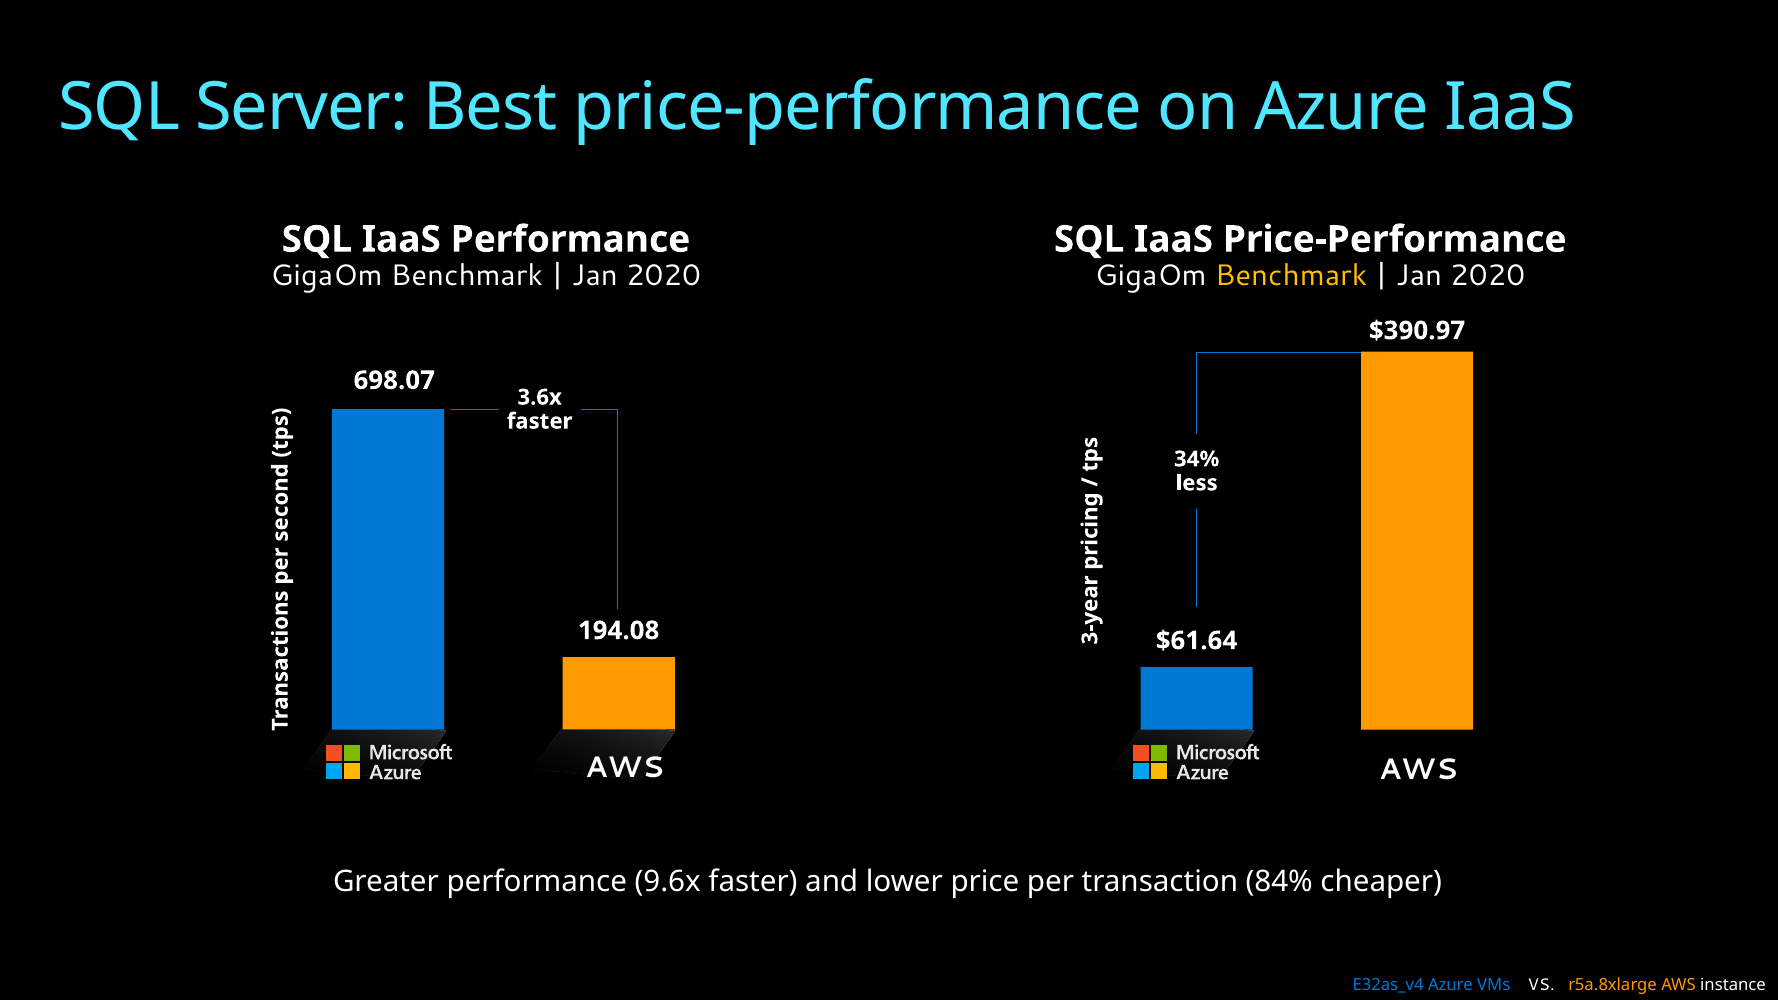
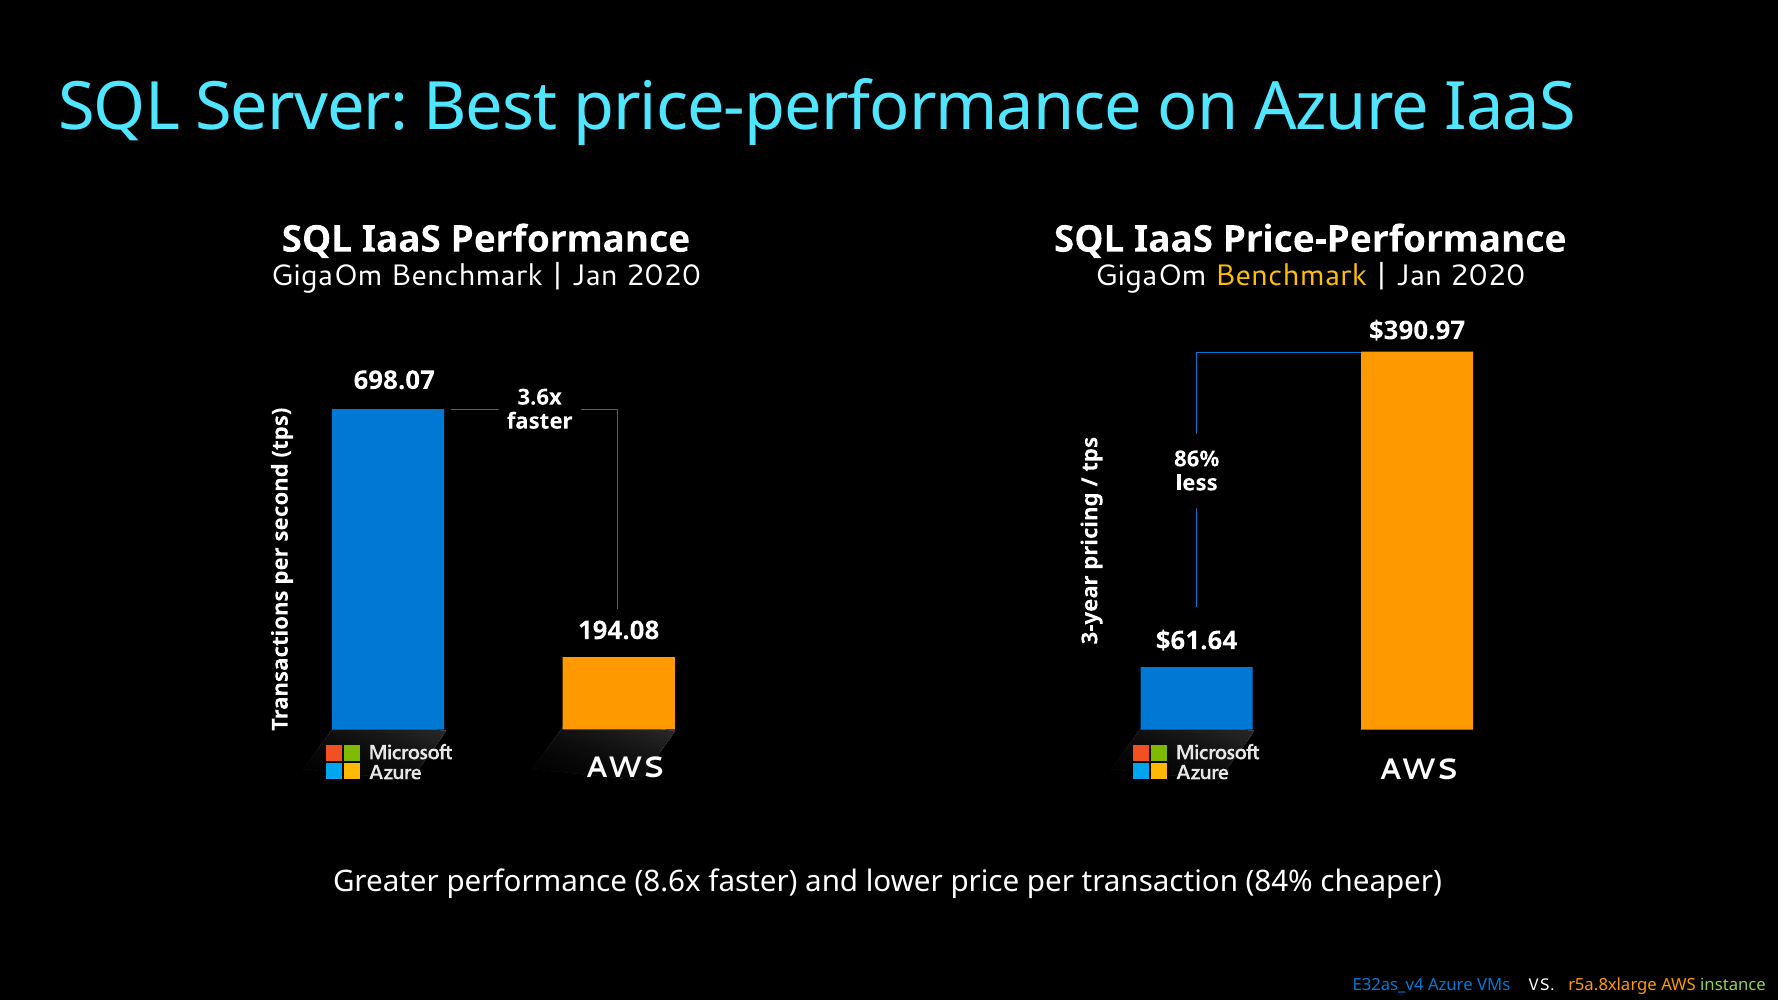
34%: 34% -> 86%
9.6x: 9.6x -> 8.6x
instance colour: white -> light green
